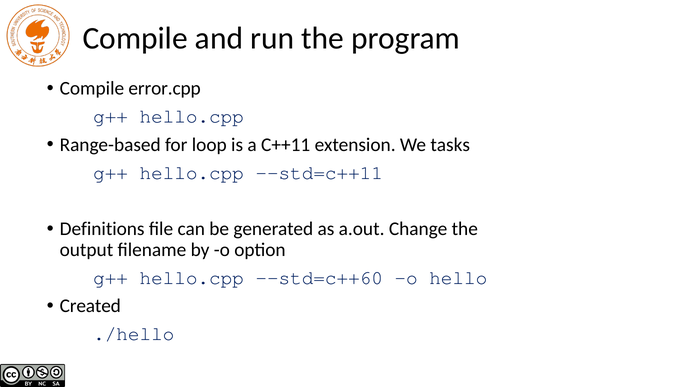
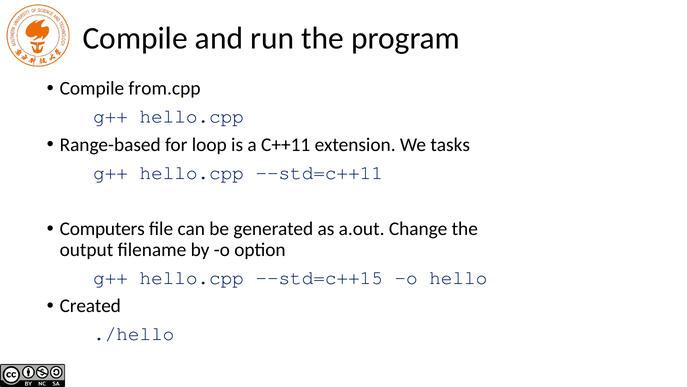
error.cpp: error.cpp -> from.cpp
Definitions: Definitions -> Computers
--std=c++60: --std=c++60 -> --std=c++15
